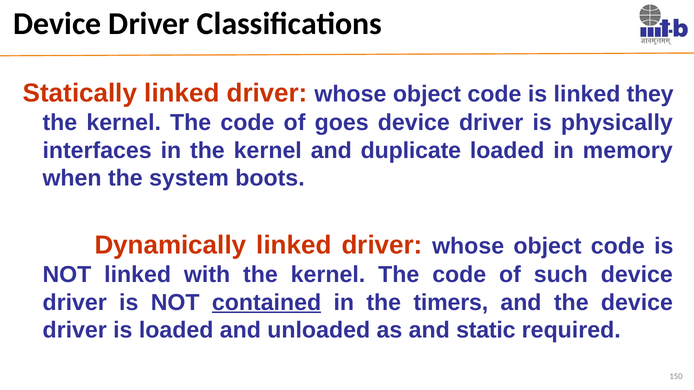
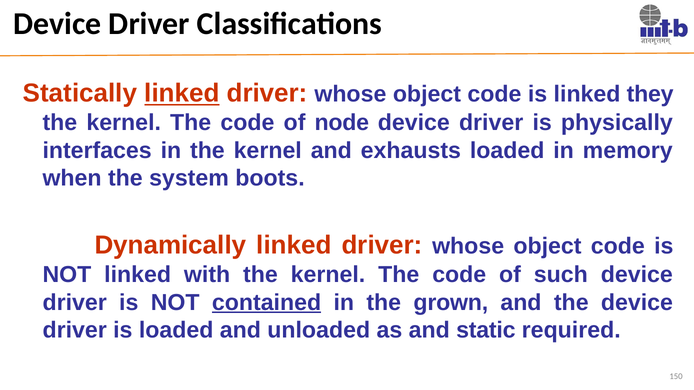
linked at (182, 93) underline: none -> present
goes: goes -> node
duplicate: duplicate -> exhausts
timers: timers -> grown
